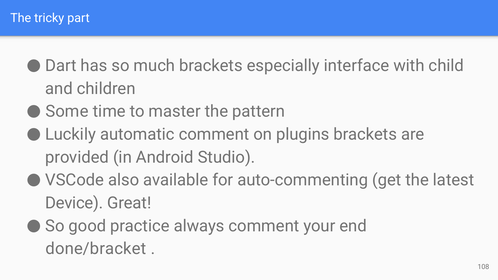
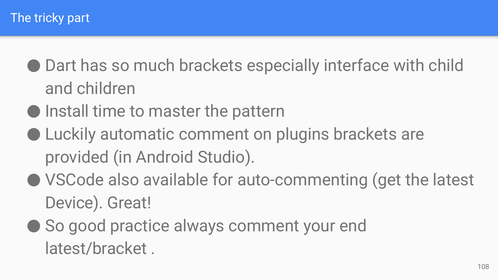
Some: Some -> Install
done/bracket: done/bracket -> latest/bracket
